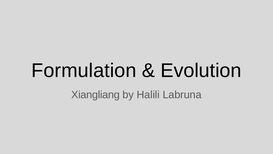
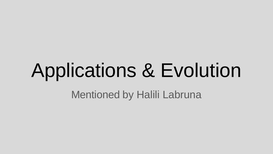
Formulation: Formulation -> Applications
Xiangliang: Xiangliang -> Mentioned
